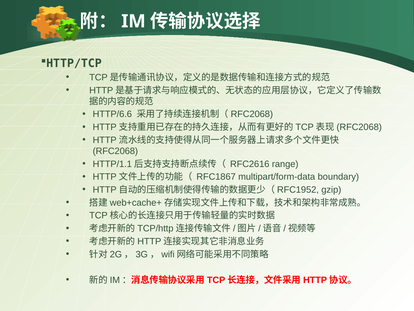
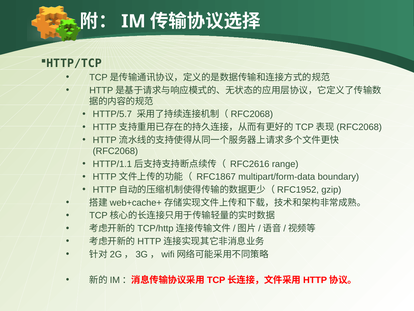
HTTP/6.6: HTTP/6.6 -> HTTP/5.7
